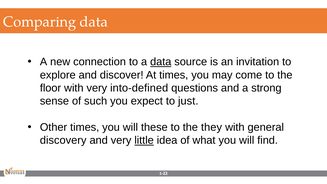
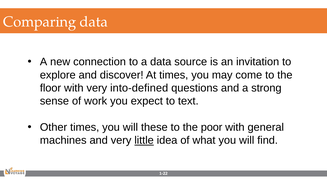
data at (161, 62) underline: present -> none
such: such -> work
just: just -> text
they: they -> poor
discovery: discovery -> machines
